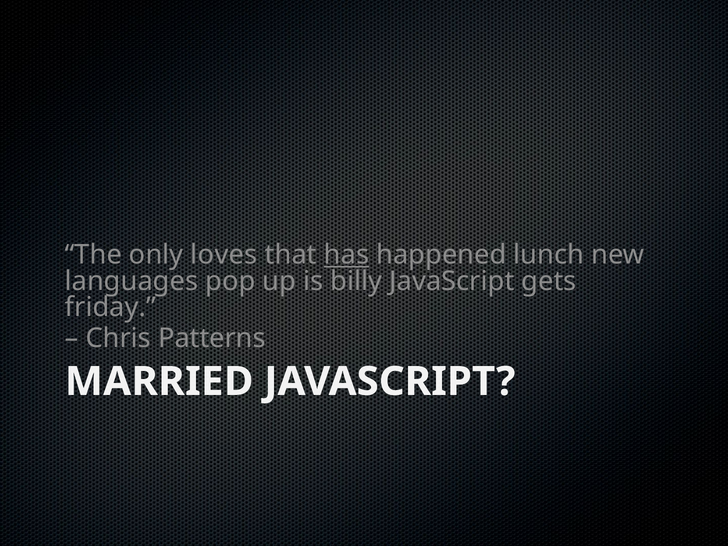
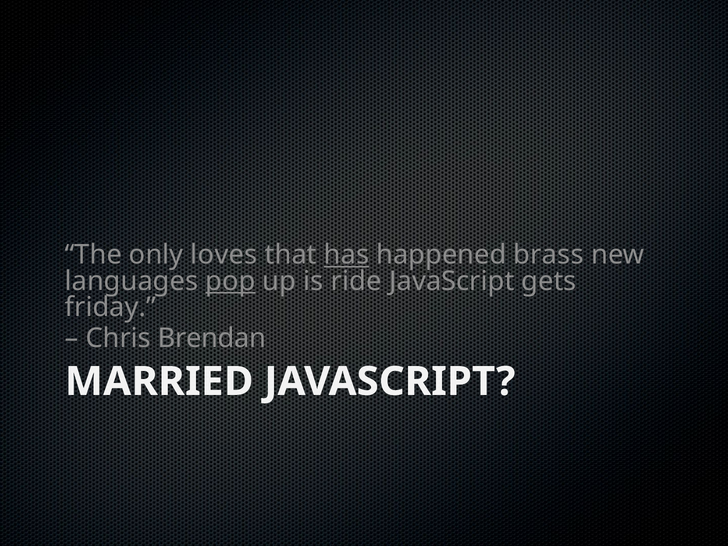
lunch: lunch -> brass
pop underline: none -> present
billy: billy -> ride
Patterns: Patterns -> Brendan
